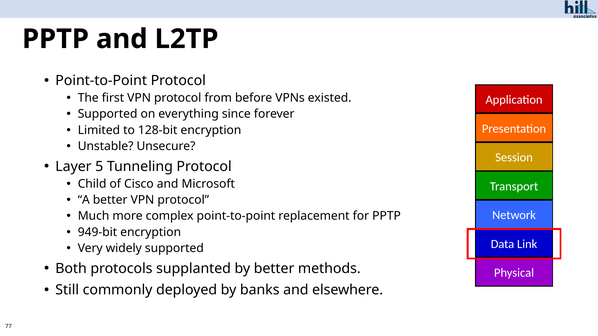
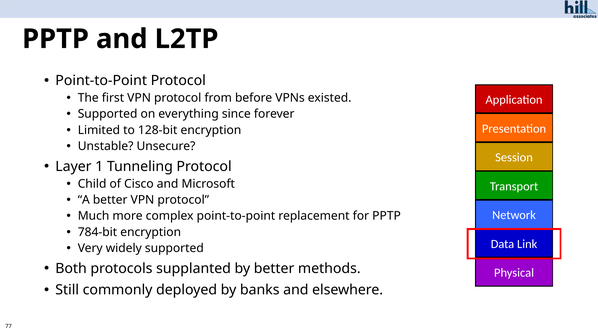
5: 5 -> 1
949-bit: 949-bit -> 784-bit
